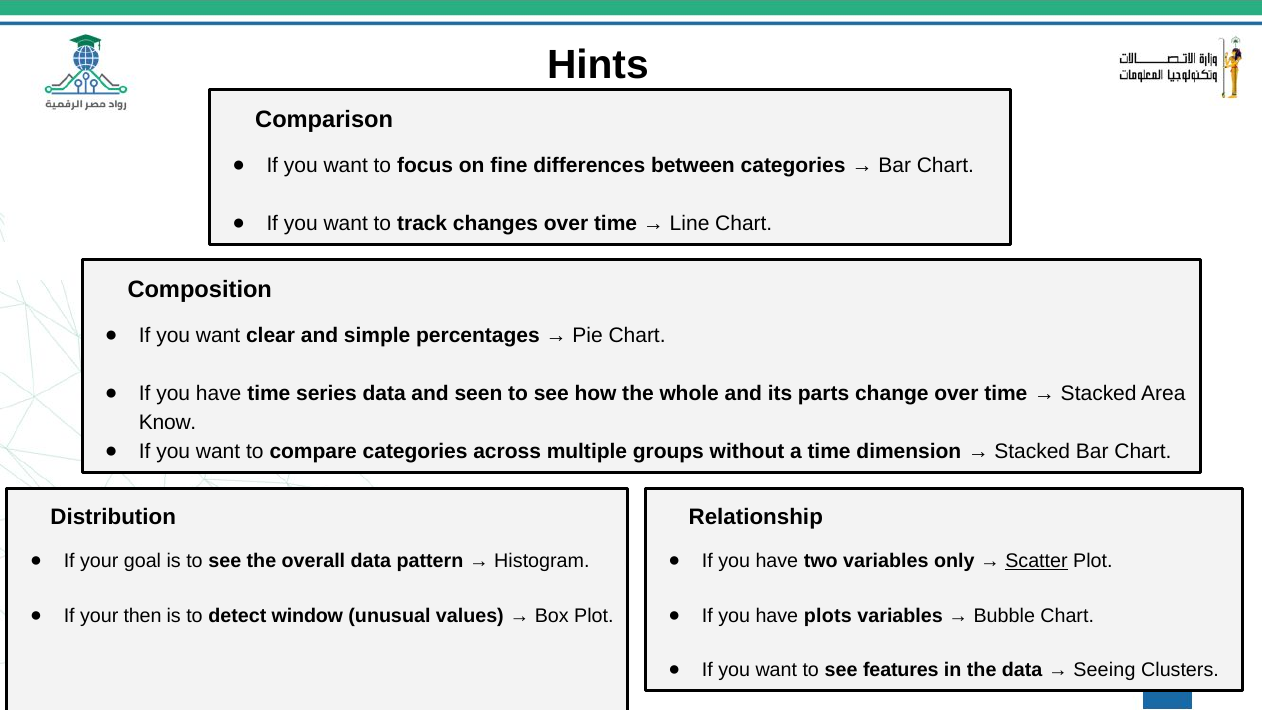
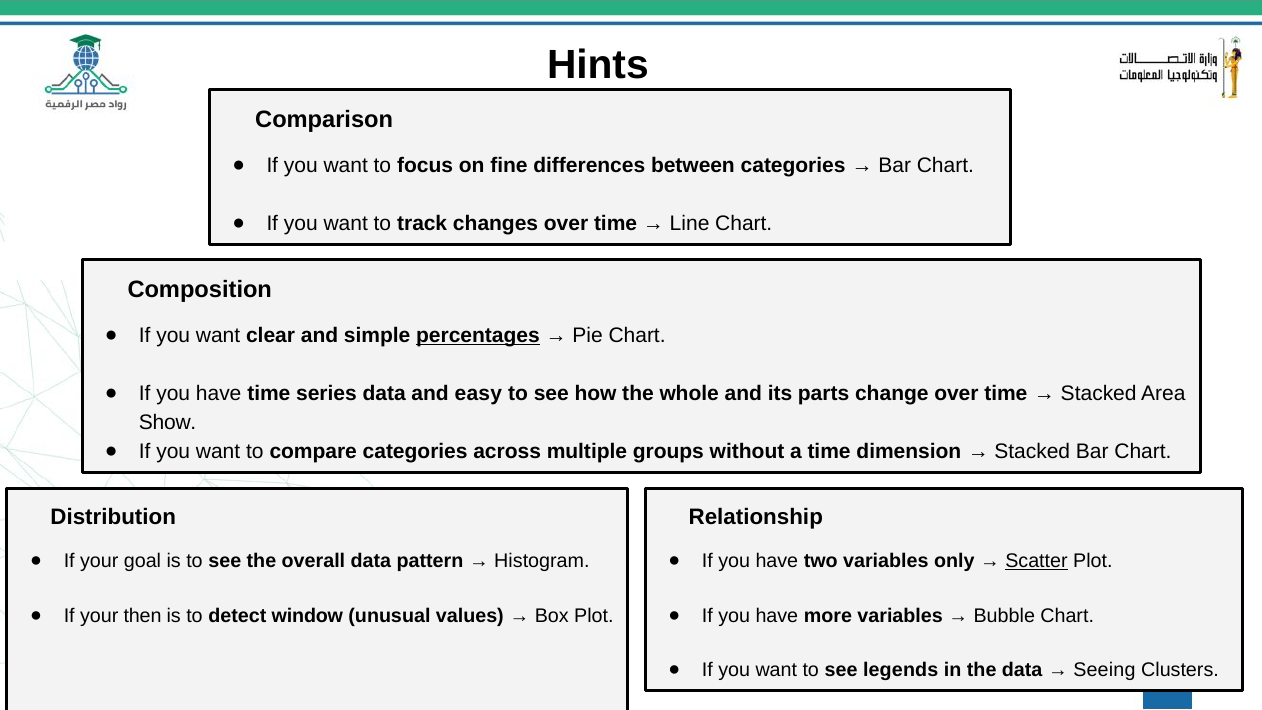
percentages underline: none -> present
seen: seen -> easy
Know: Know -> Show
plots: plots -> more
features: features -> legends
